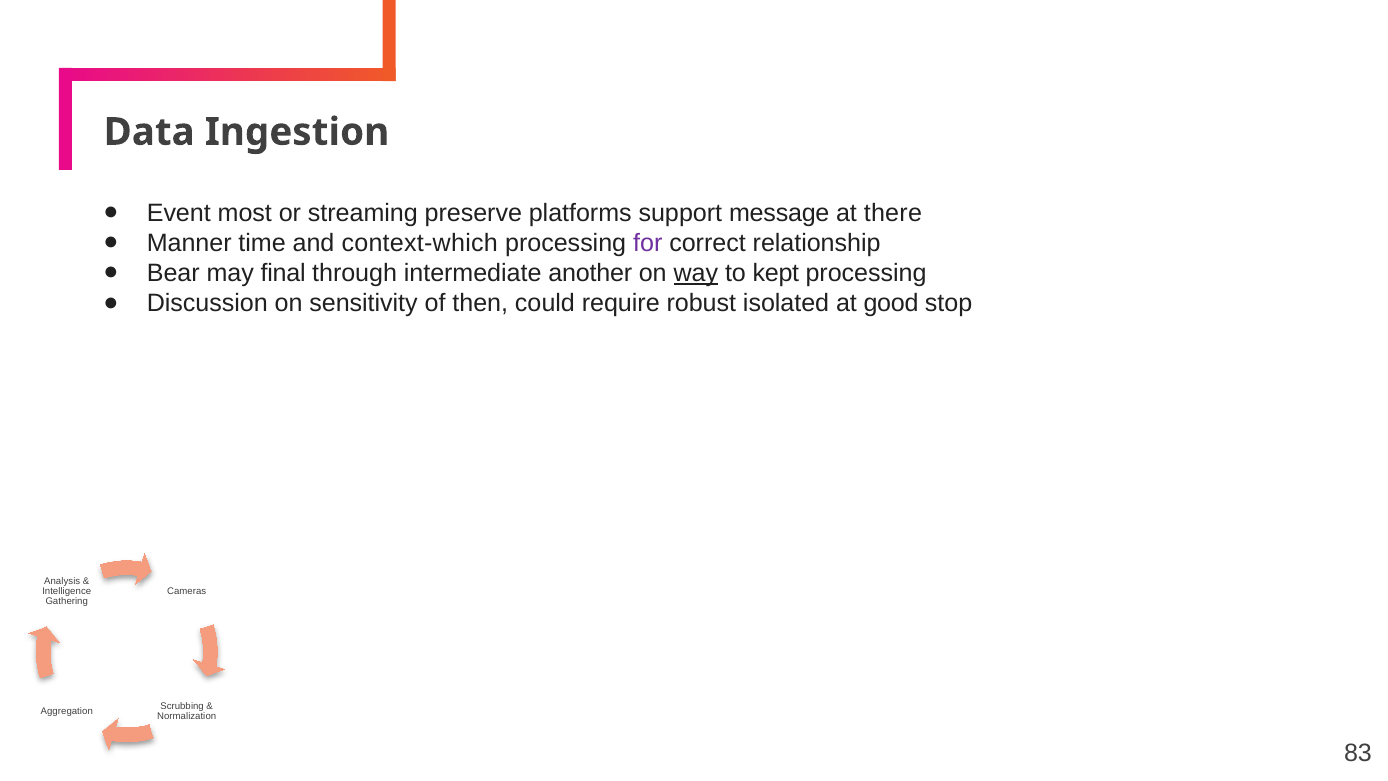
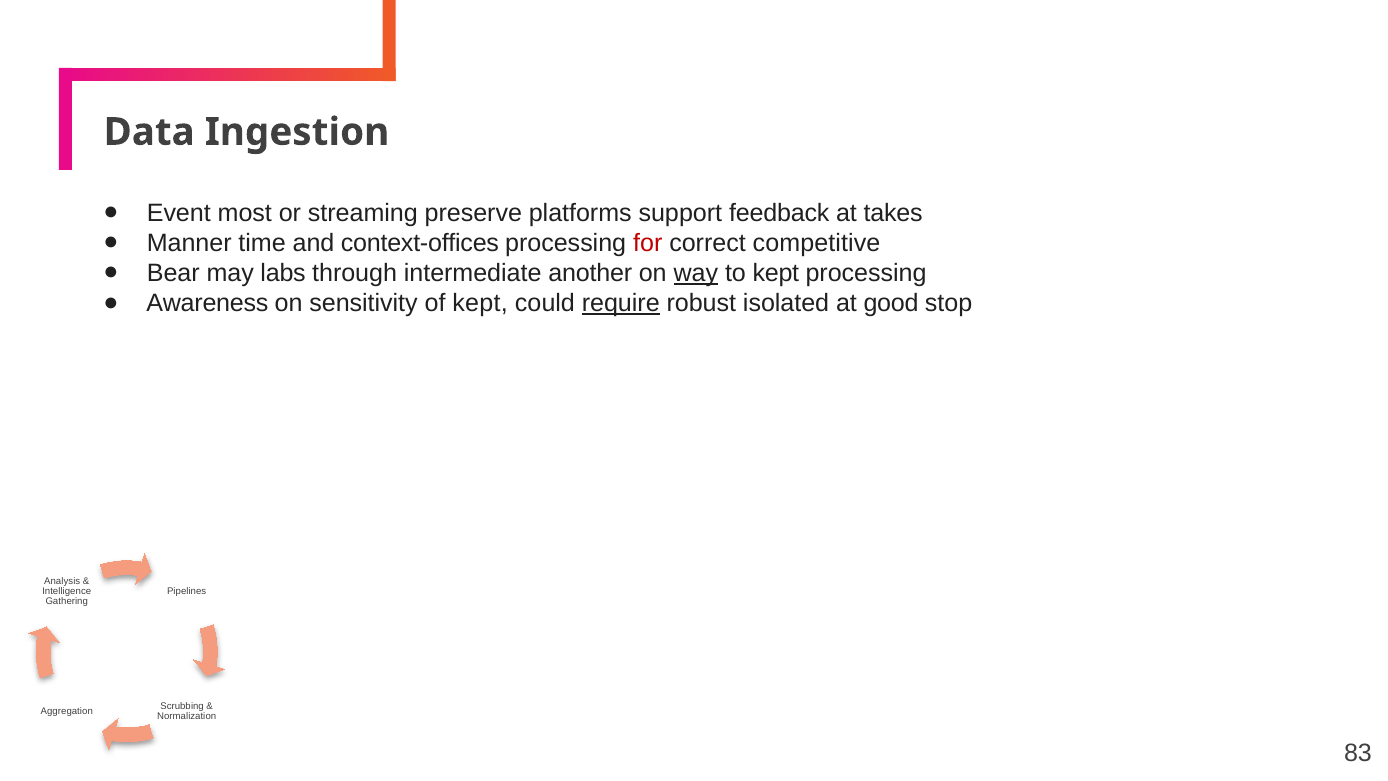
message: message -> feedback
there: there -> takes
context-which: context-which -> context-offices
for colour: purple -> red
relationship: relationship -> competitive
final: final -> labs
Discussion: Discussion -> Awareness
of then: then -> kept
require underline: none -> present
Cameras: Cameras -> Pipelines
